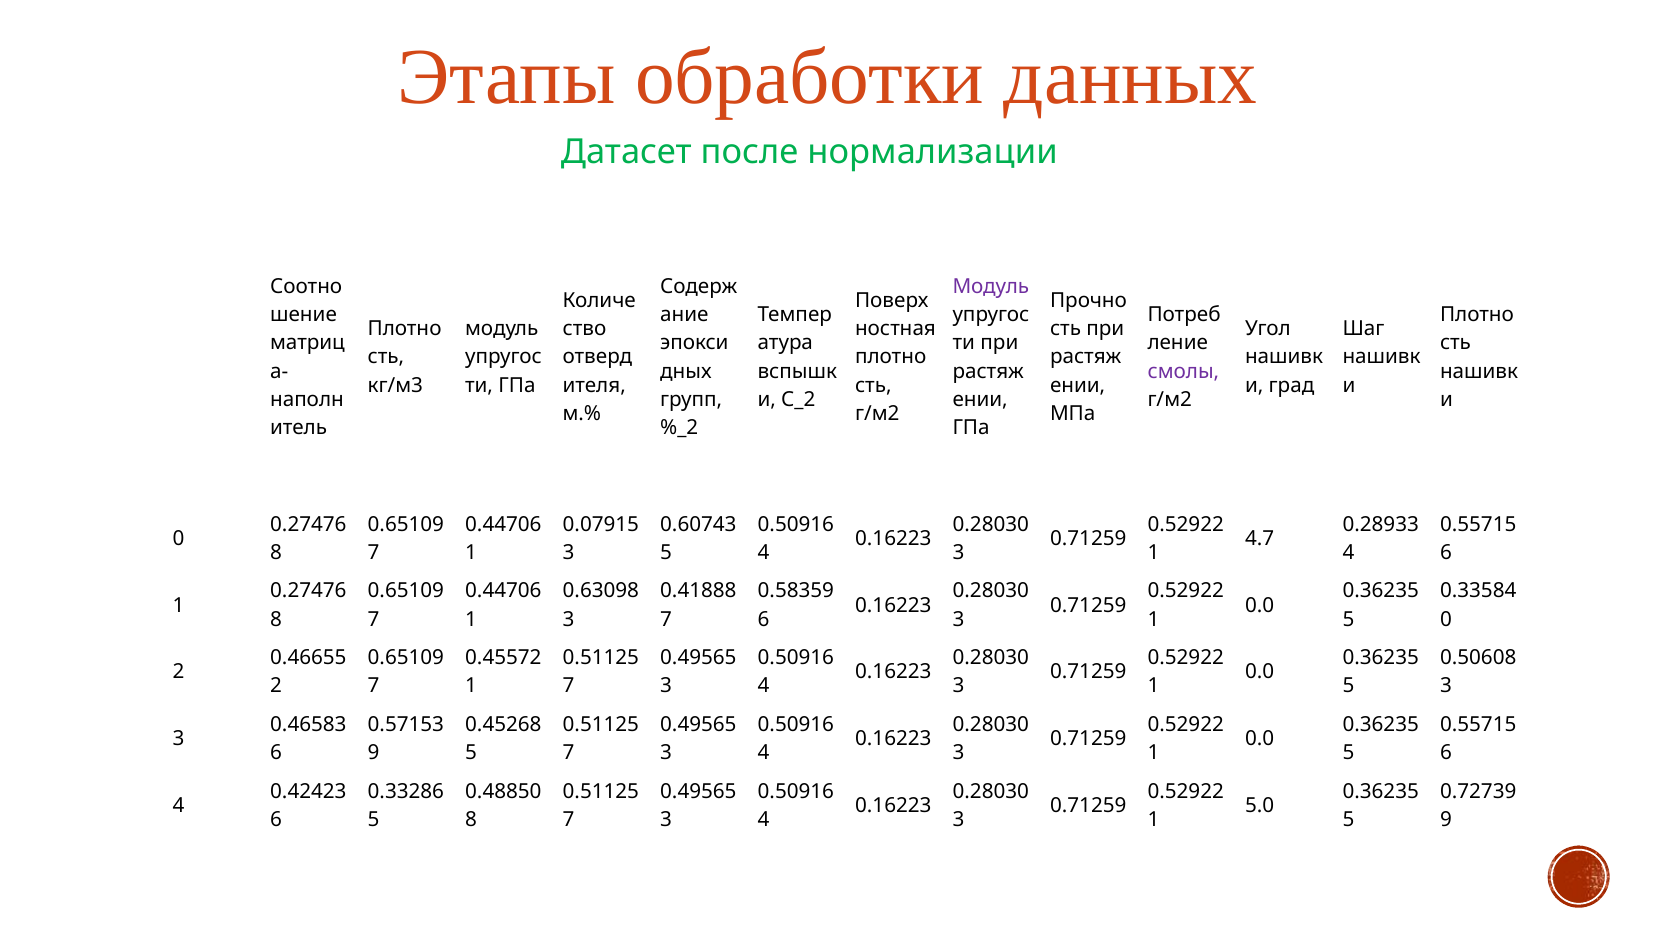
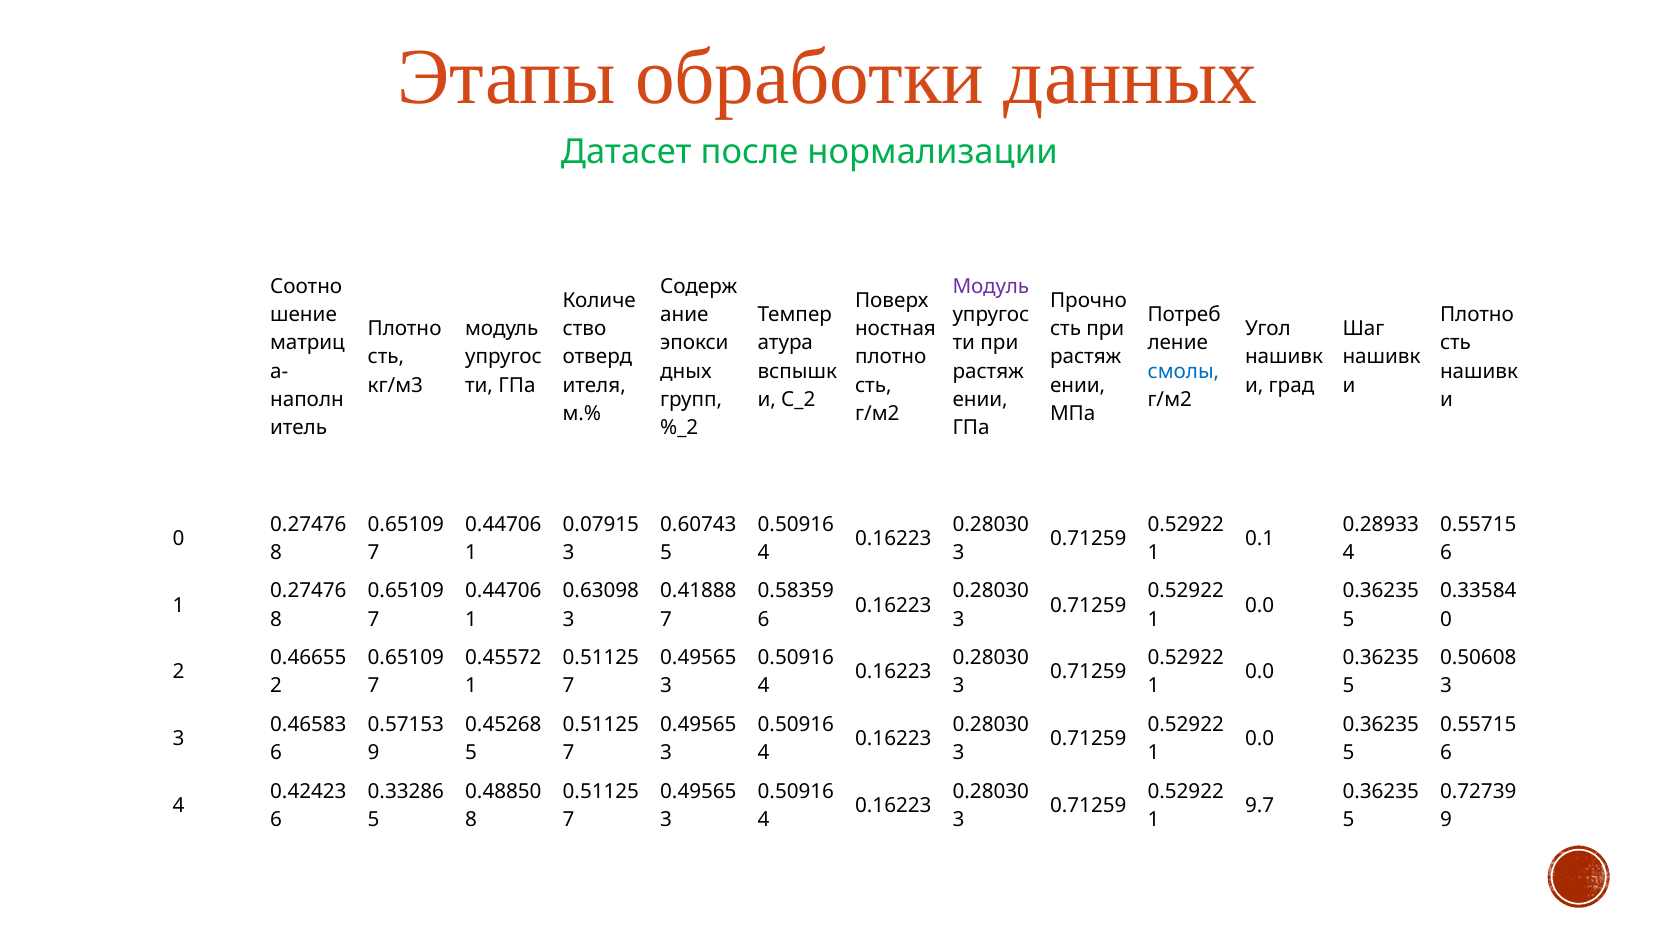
смолы colour: purple -> blue
4.7: 4.7 -> 0.1
5.0: 5.0 -> 9.7
